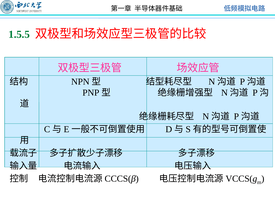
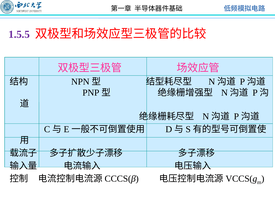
1.5.5 colour: green -> purple
